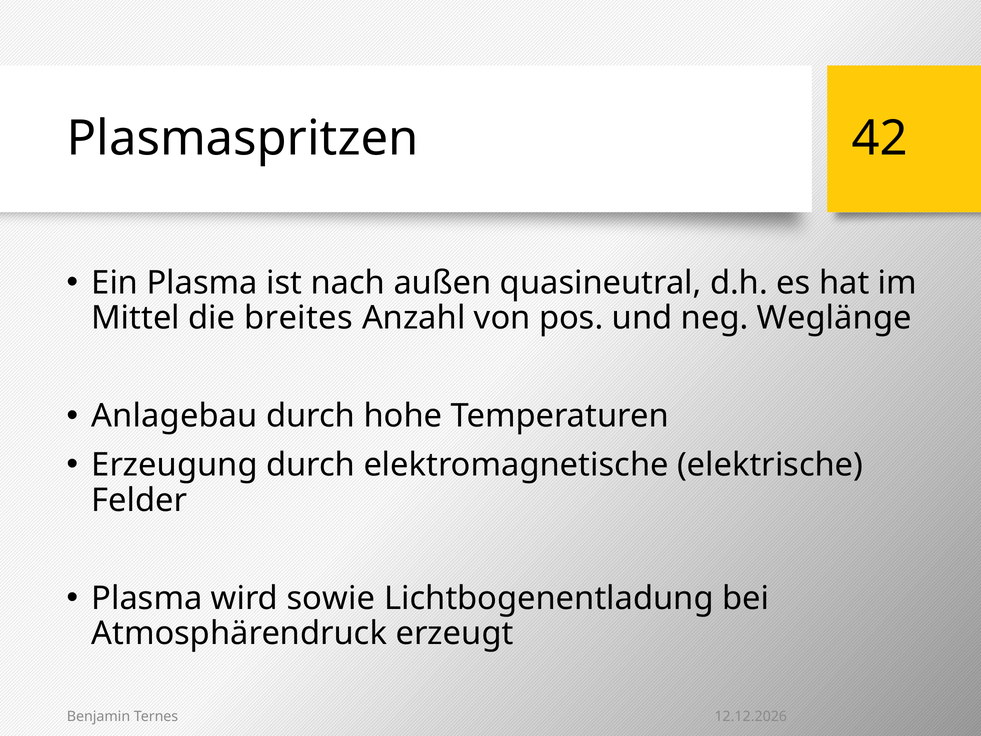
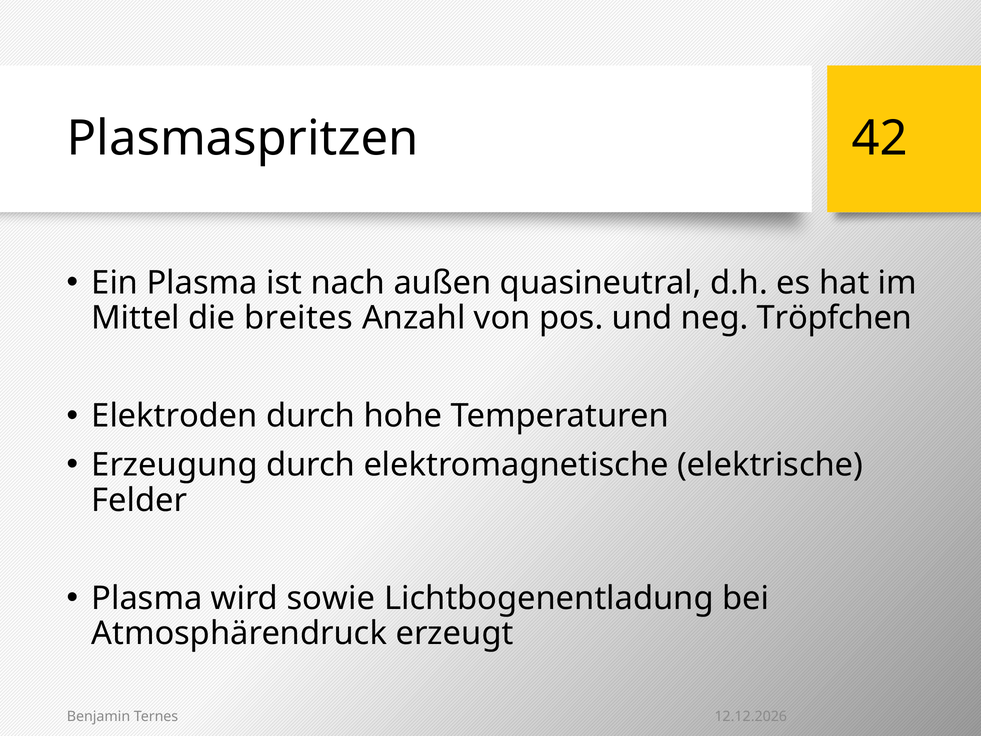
Weglänge: Weglänge -> Tröpfchen
Anlagebau: Anlagebau -> Elektroden
